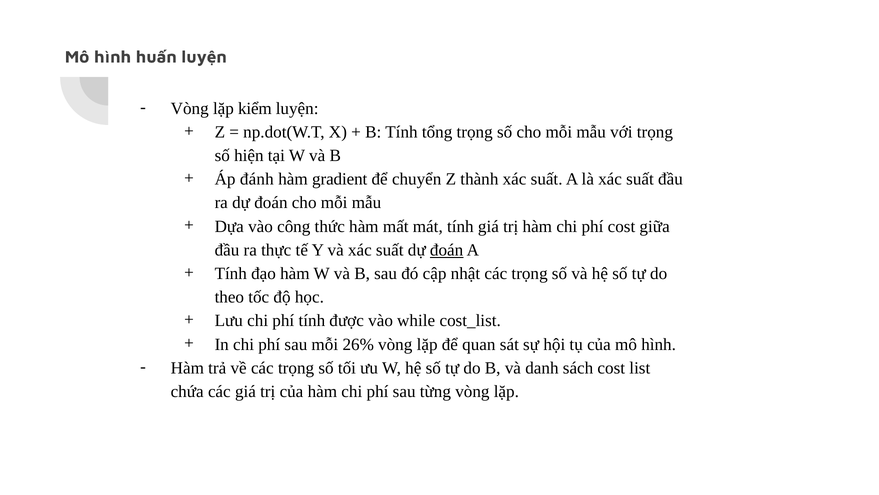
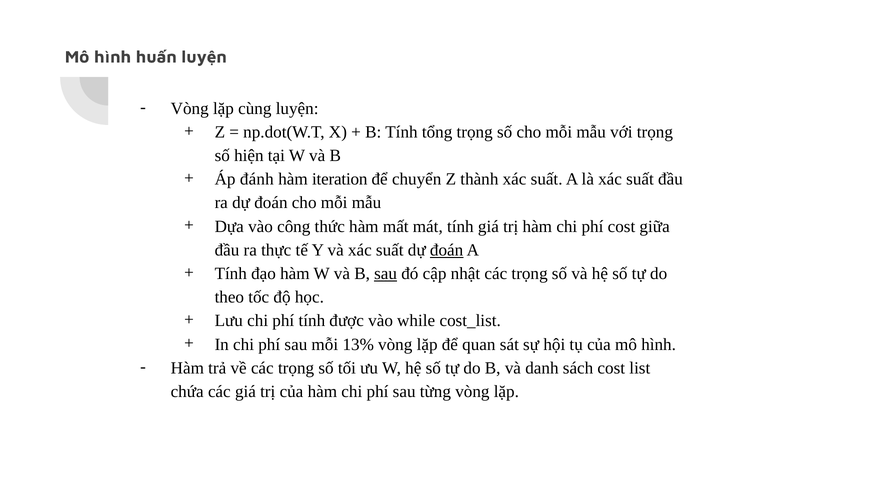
kiểm: kiểm -> cùng
gradient: gradient -> iteration
sau at (386, 273) underline: none -> present
26%: 26% -> 13%
